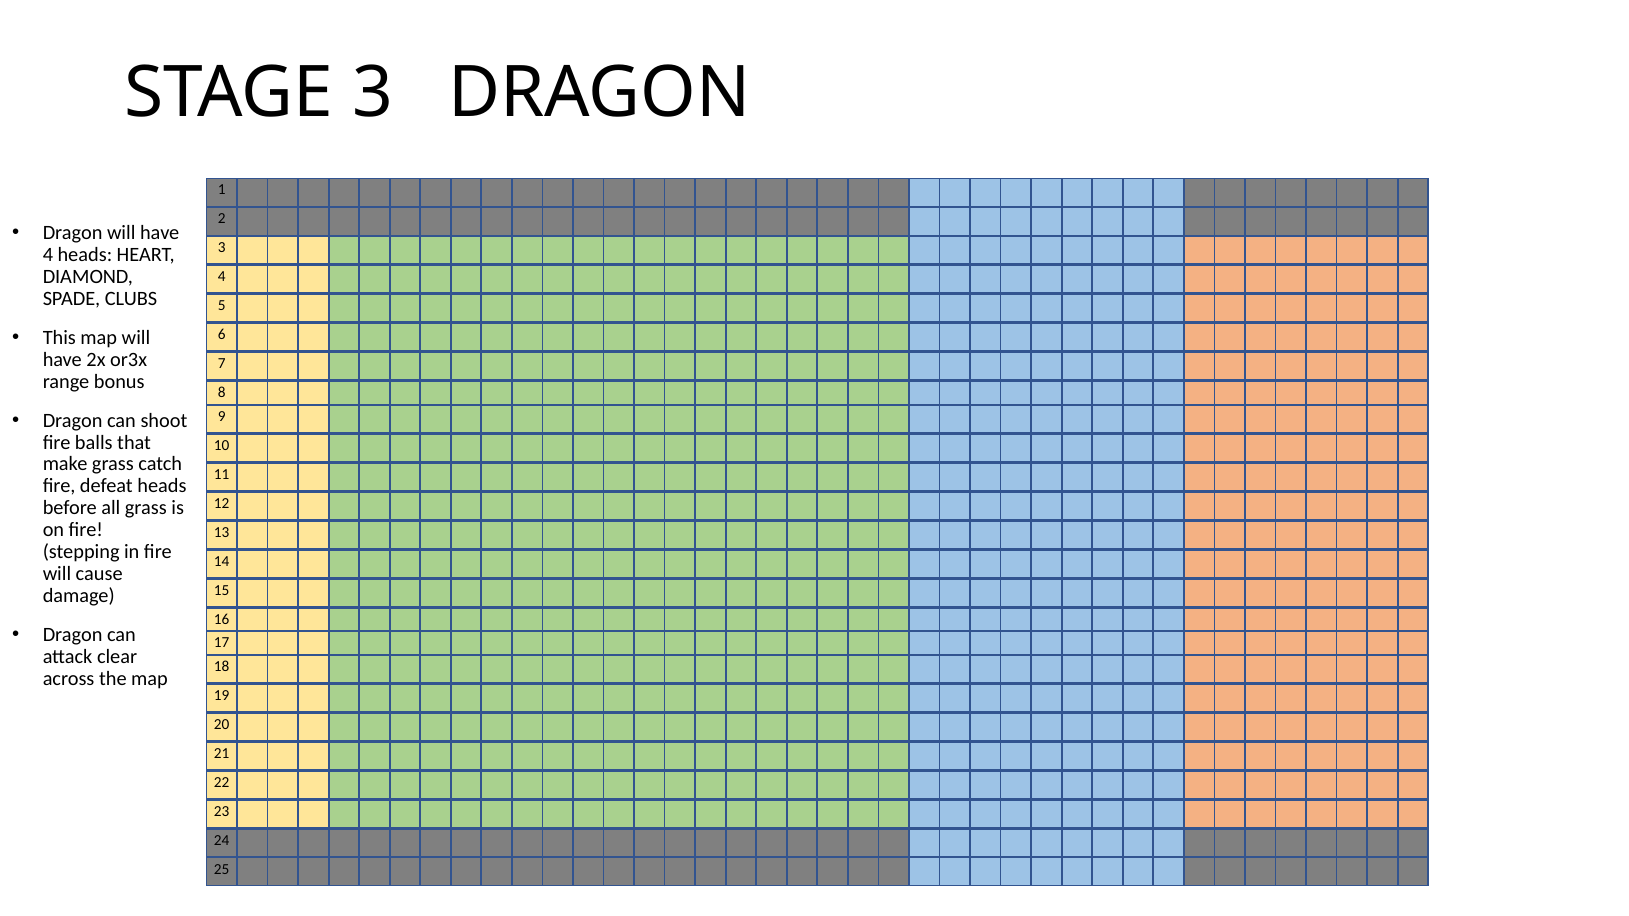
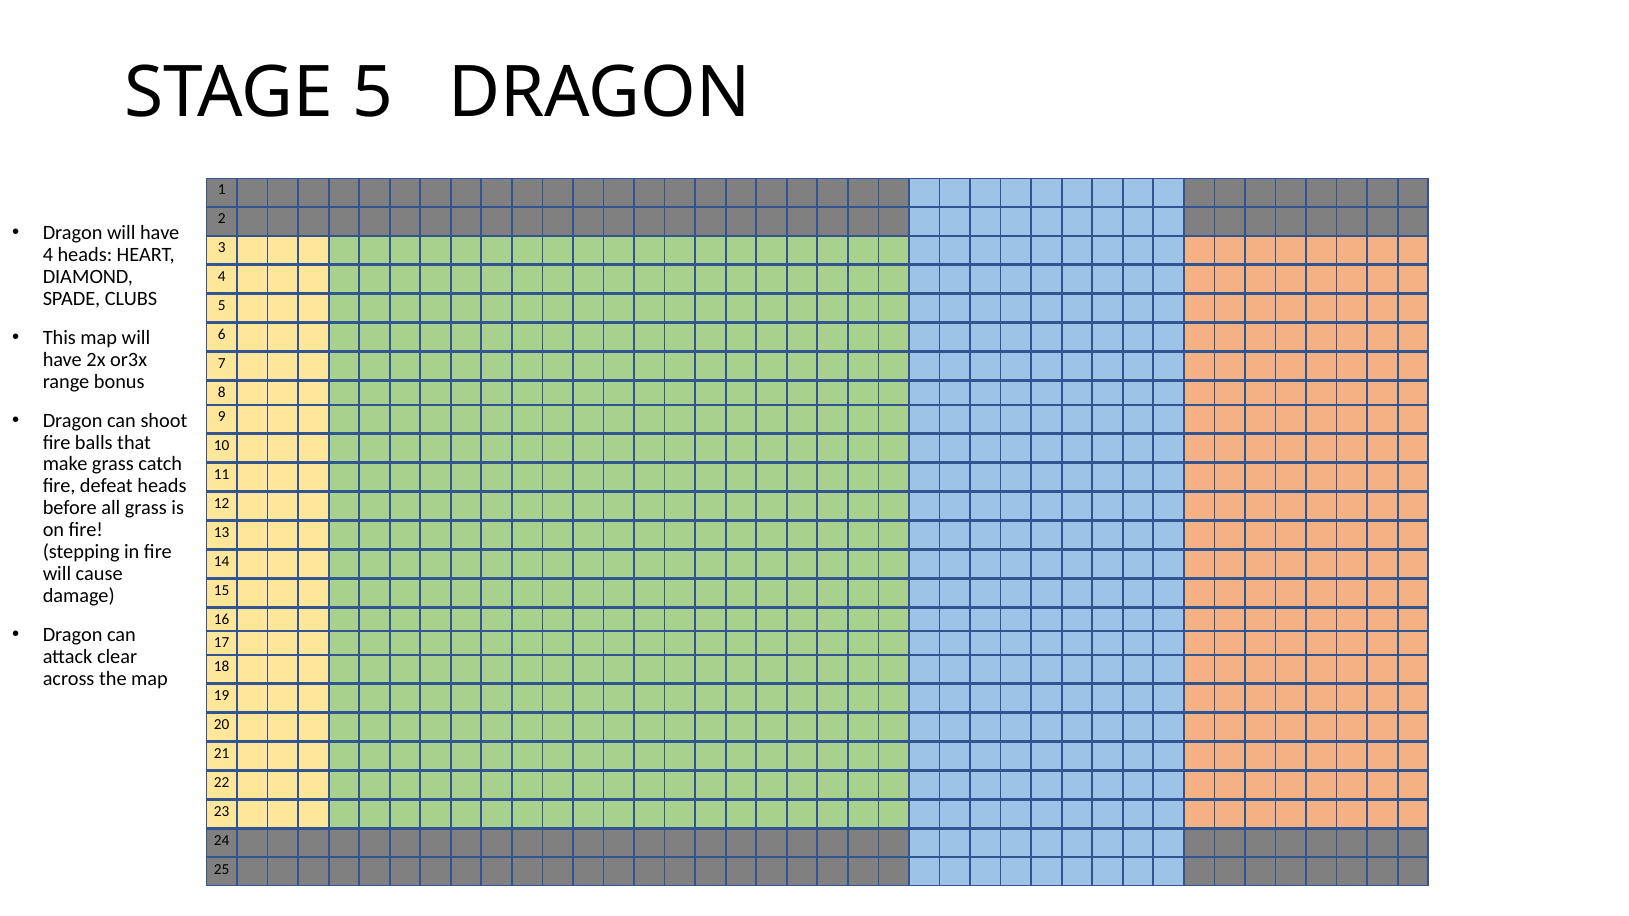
STAGE 3: 3 -> 5
